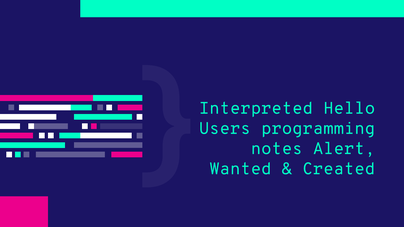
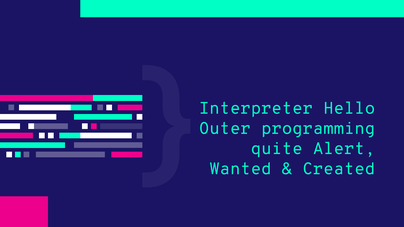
Interpreted: Interpreted -> Interpreter
Users: Users -> Outer
notes: notes -> quite
